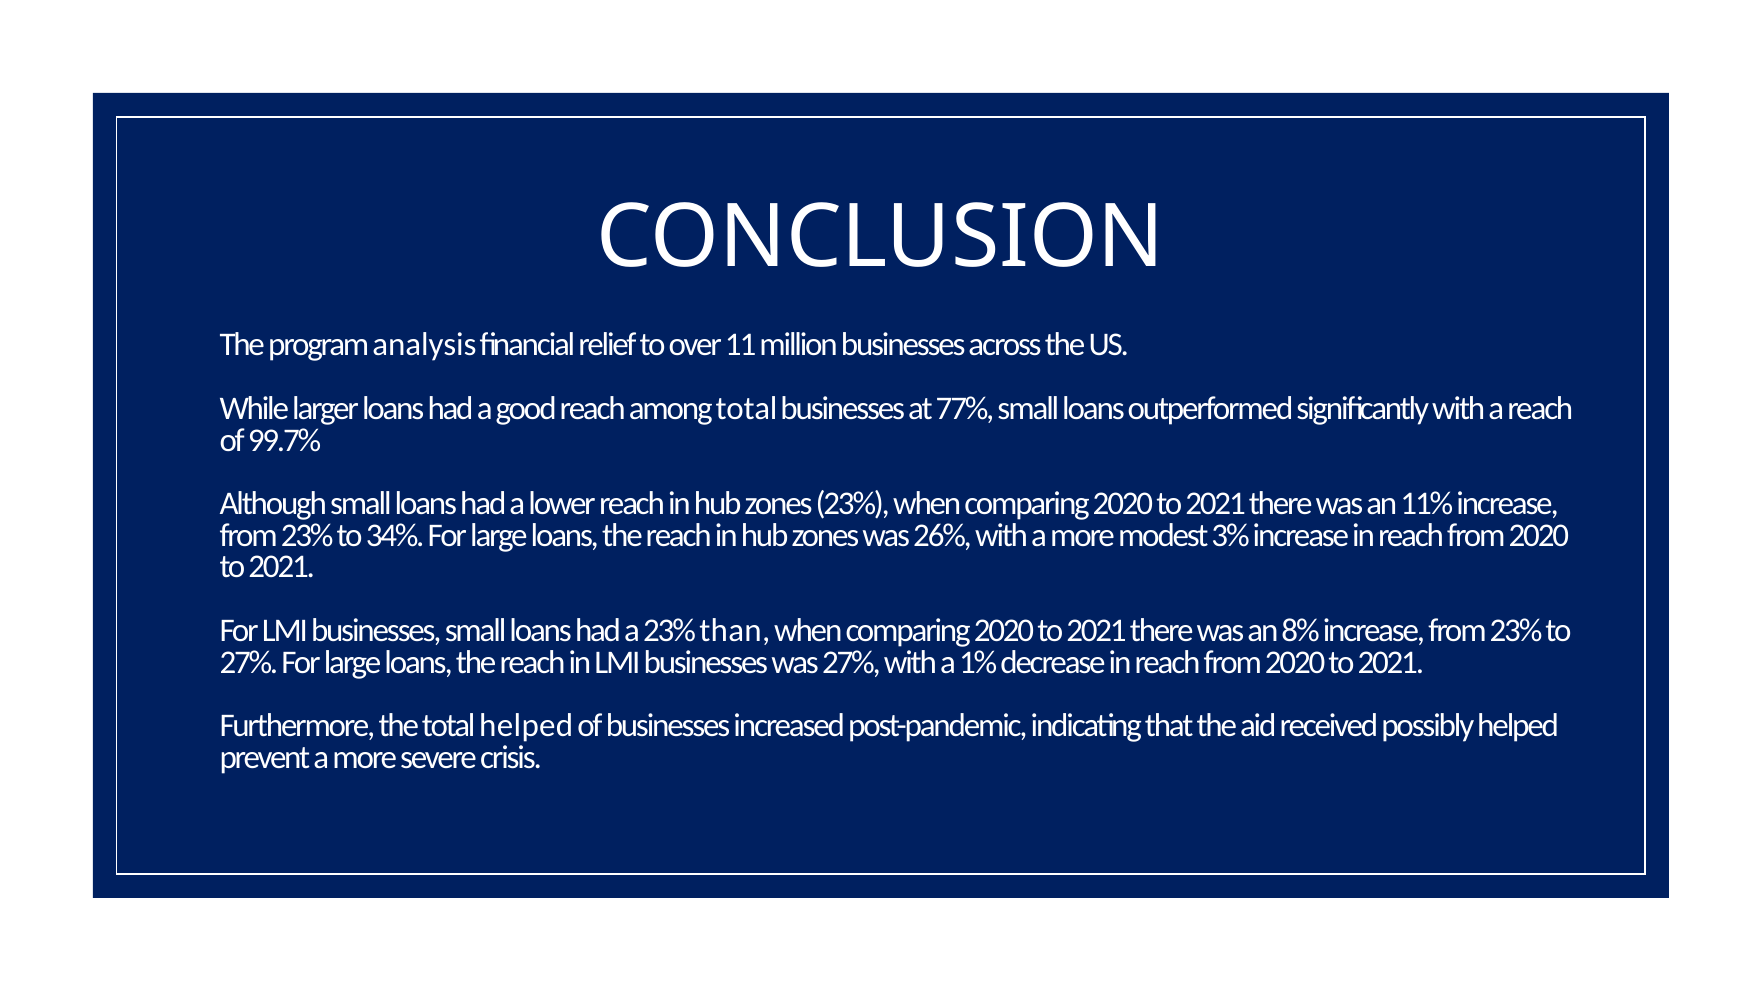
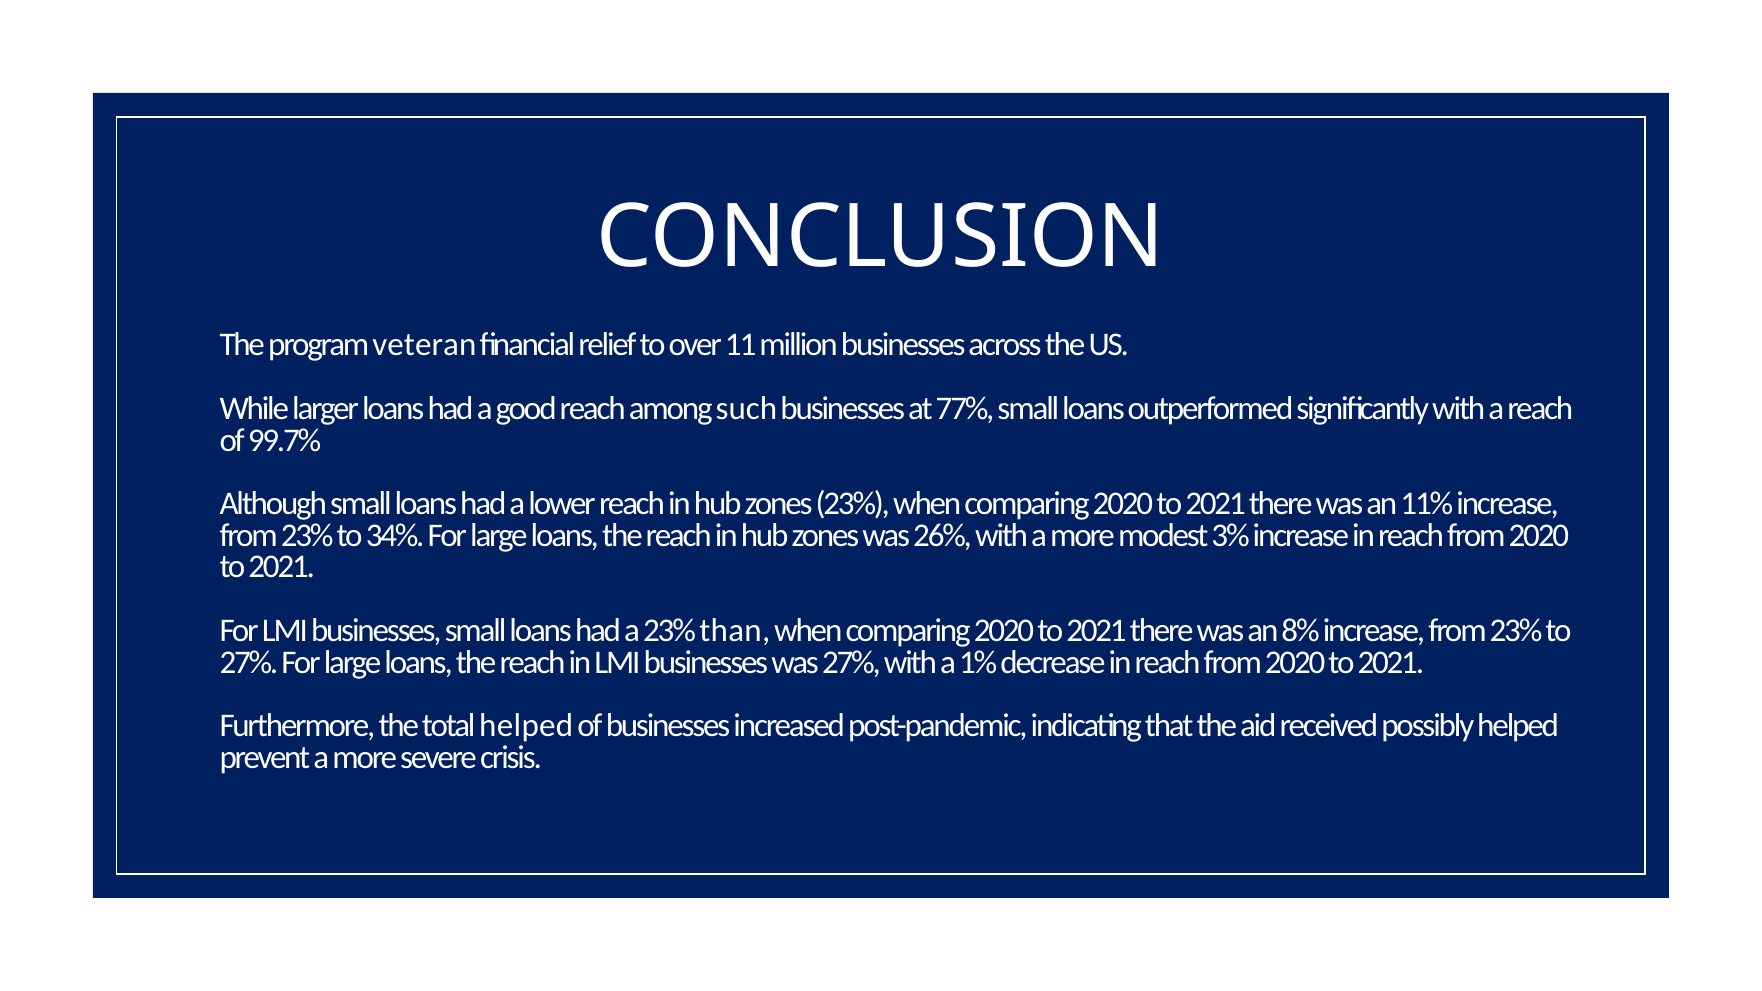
analysis: analysis -> veteran
among total: total -> such
